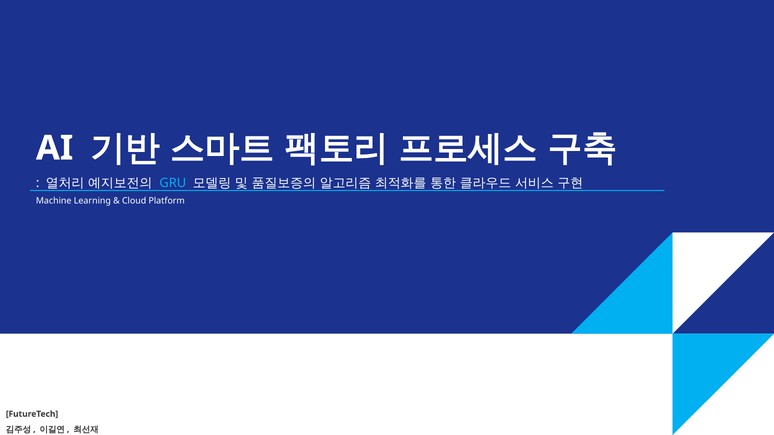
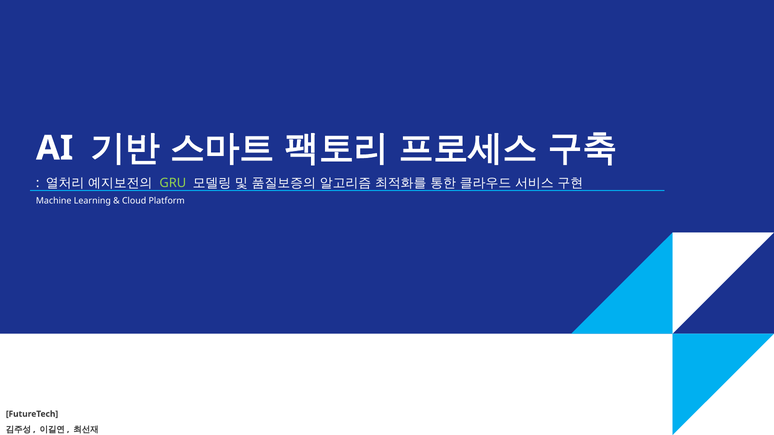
GRU colour: light blue -> light green
